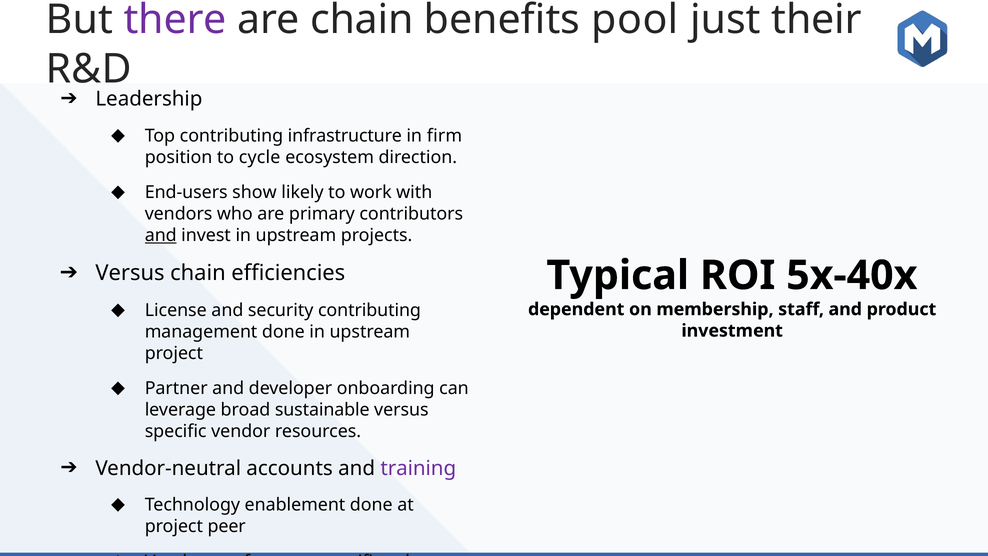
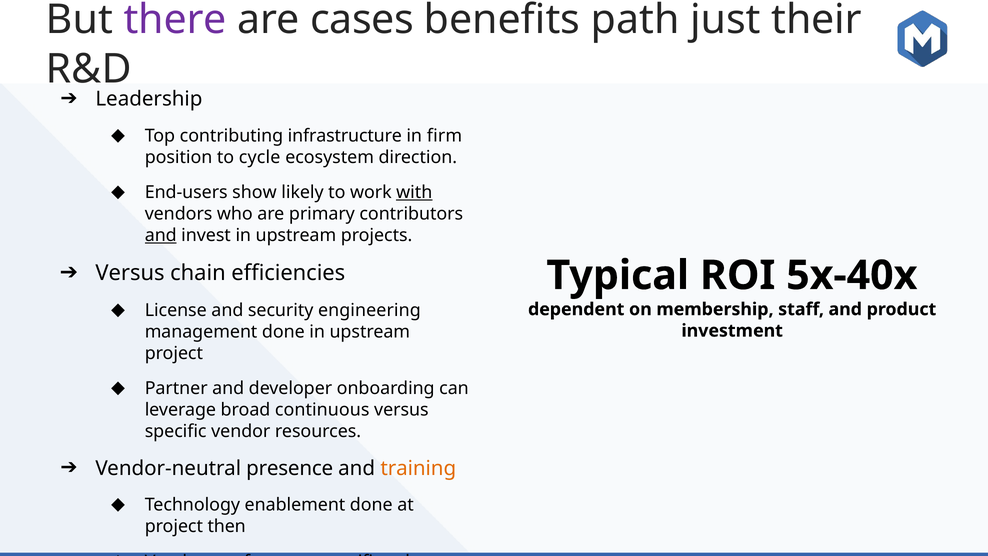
are chain: chain -> cases
pool: pool -> path
with underline: none -> present
security contributing: contributing -> engineering
sustainable: sustainable -> continuous
accounts: accounts -> presence
training colour: purple -> orange
peer: peer -> then
